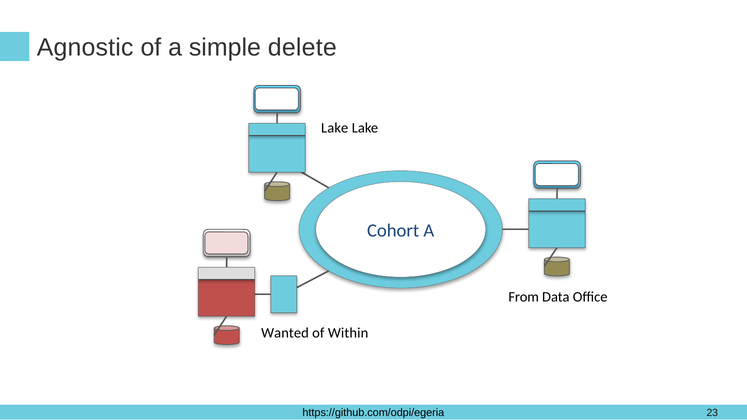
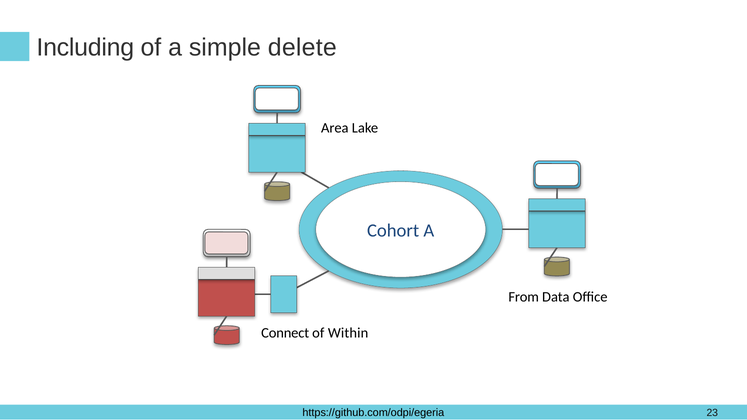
Agnostic: Agnostic -> Including
Lake at (335, 128): Lake -> Area
Wanted: Wanted -> Connect
